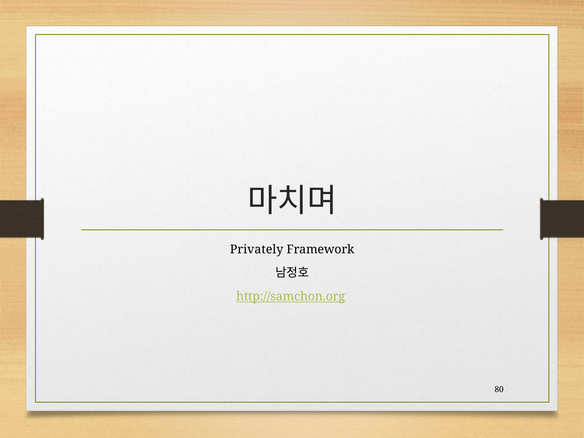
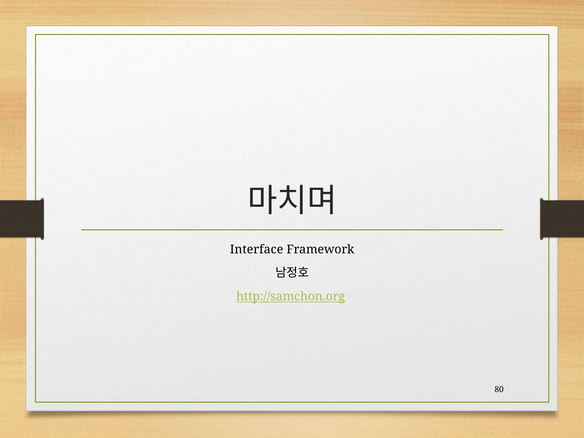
Privately: Privately -> Interface
